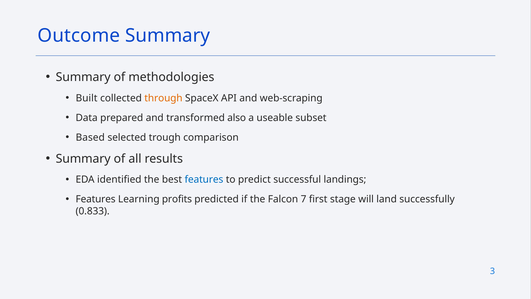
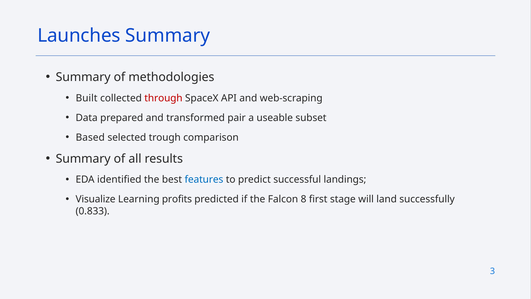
Outcome: Outcome -> Launches
through colour: orange -> red
also: also -> pair
Features at (96, 199): Features -> Visualize
7: 7 -> 8
